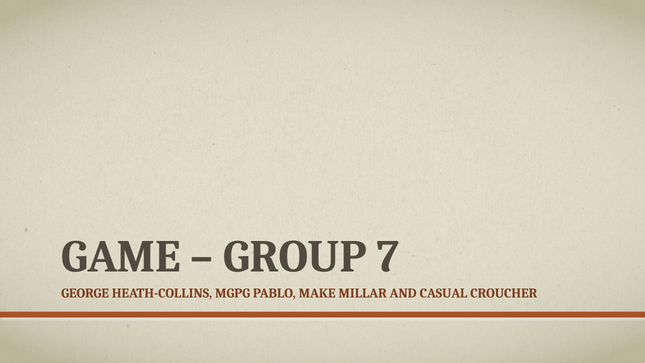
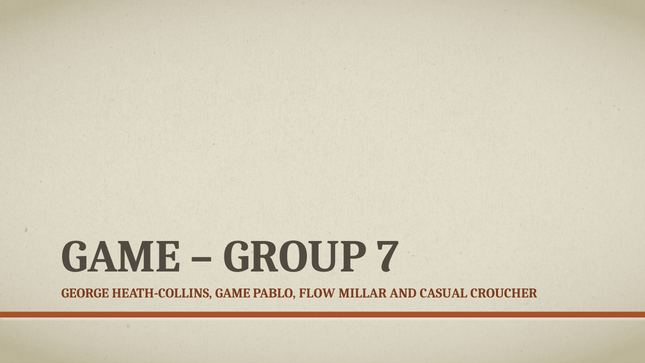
HEATH-COLLINS MGPG: MGPG -> GAME
MAKE: MAKE -> FLOW
